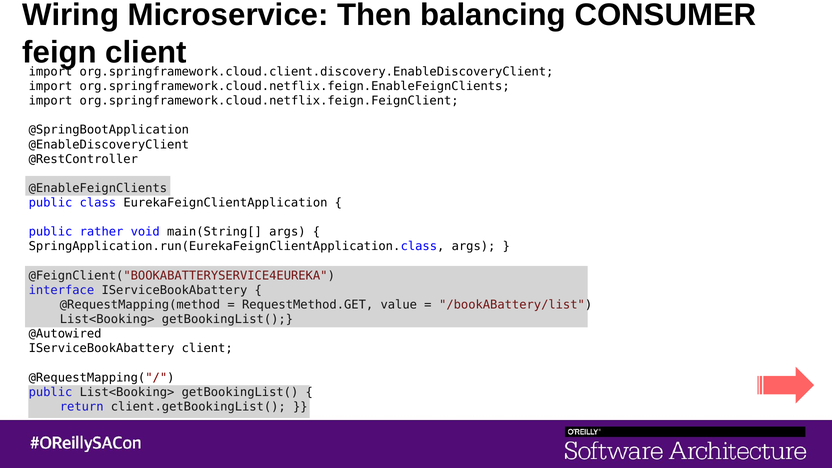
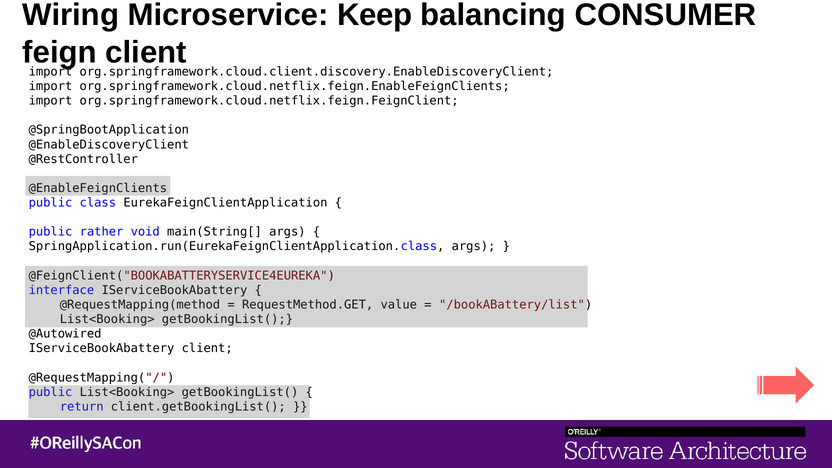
Then: Then -> Keep
